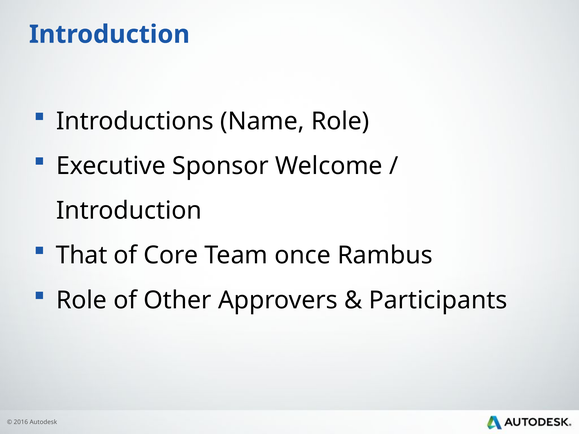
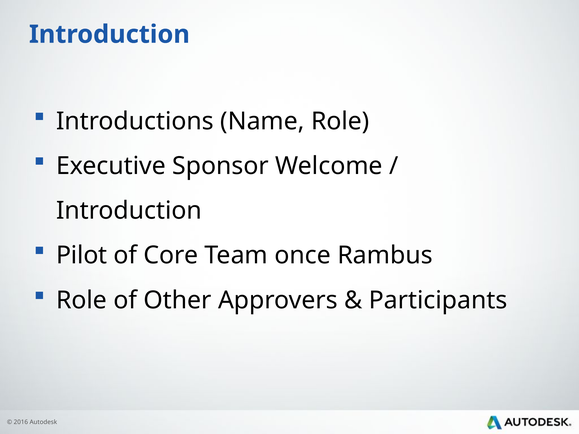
That: That -> Pilot
